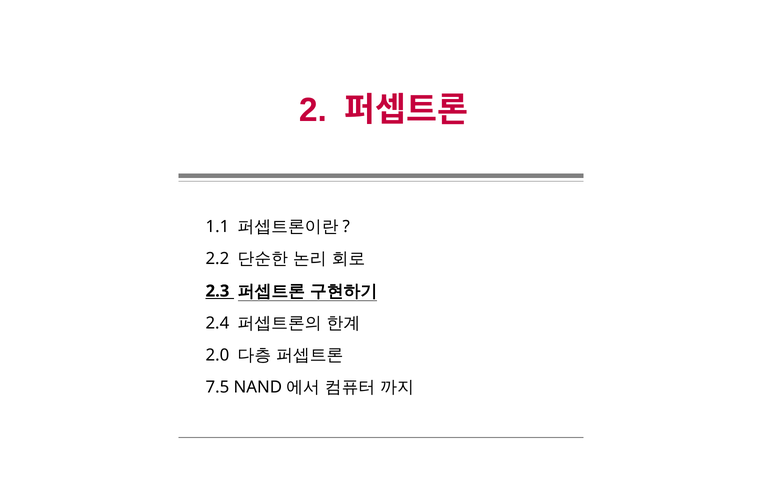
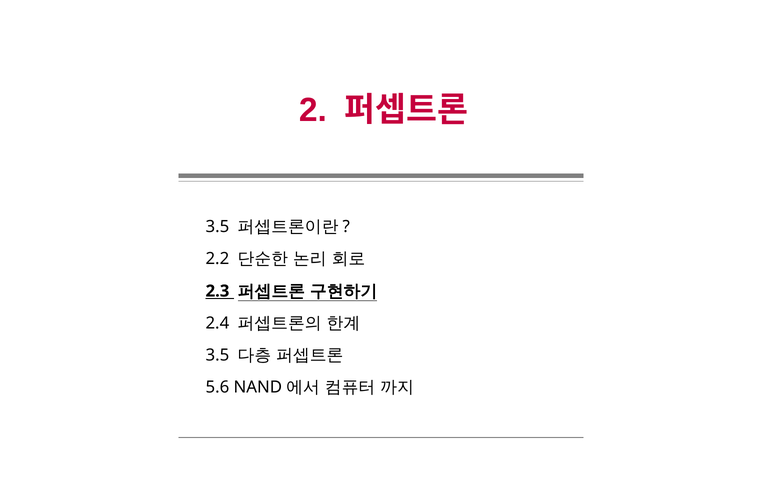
1.1 at (217, 227): 1.1 -> 3.5
2.0 at (217, 356): 2.0 -> 3.5
7.5: 7.5 -> 5.6
